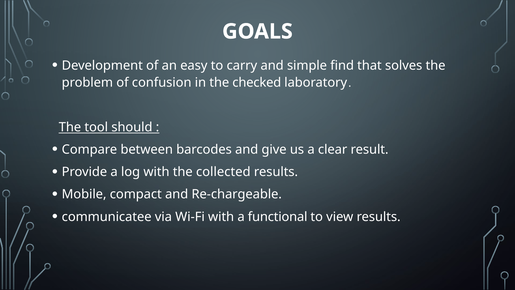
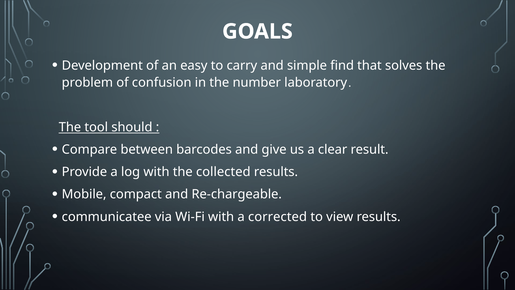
checked: checked -> number
functional: functional -> corrected
